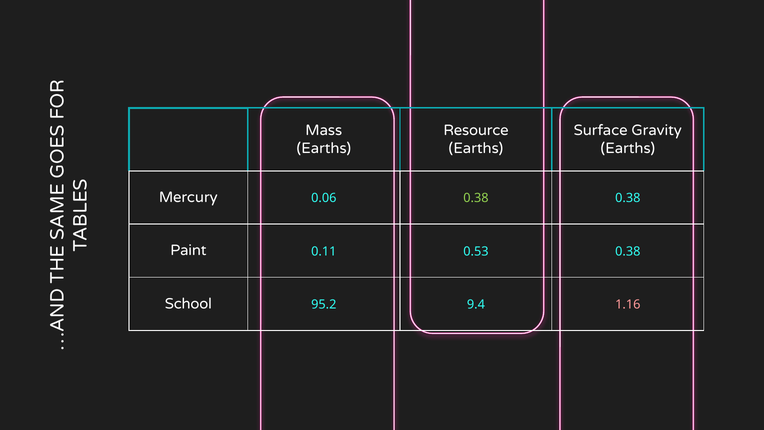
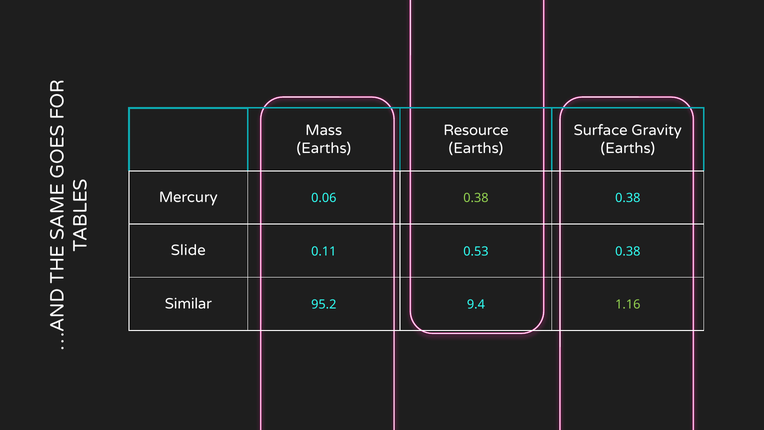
Paint: Paint -> Slide
School: School -> Similar
1.16 colour: pink -> light green
